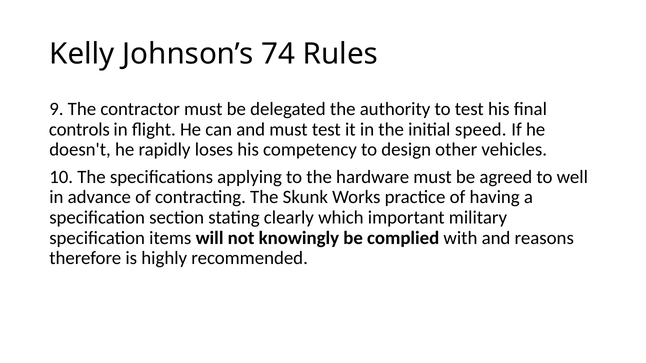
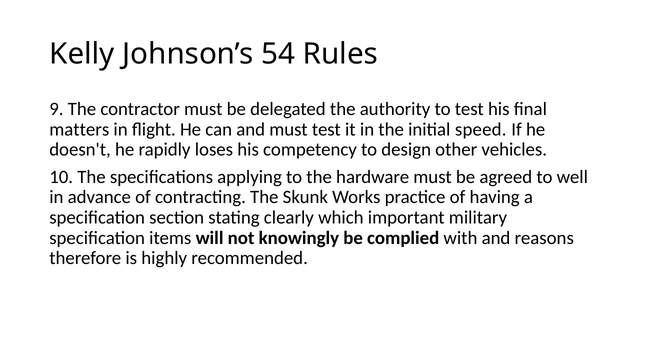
74: 74 -> 54
controls: controls -> matters
